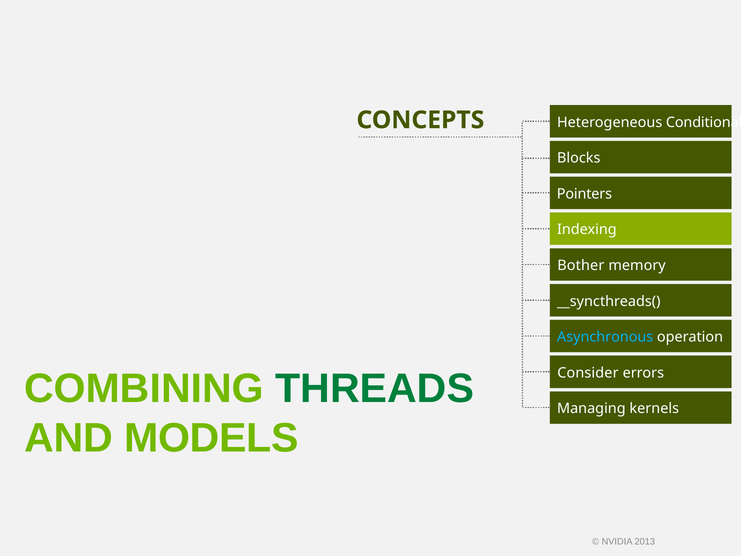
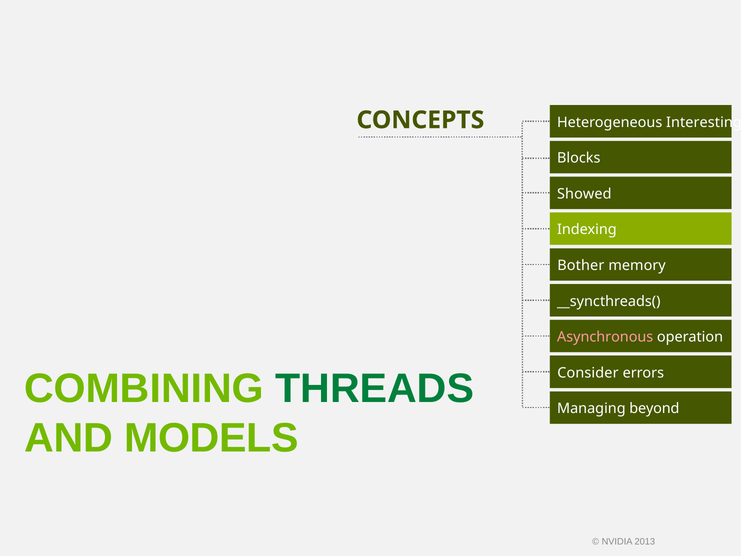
Conditional: Conditional -> Interesting
Pointers: Pointers -> Showed
Asynchronous colour: light blue -> pink
kernels: kernels -> beyond
